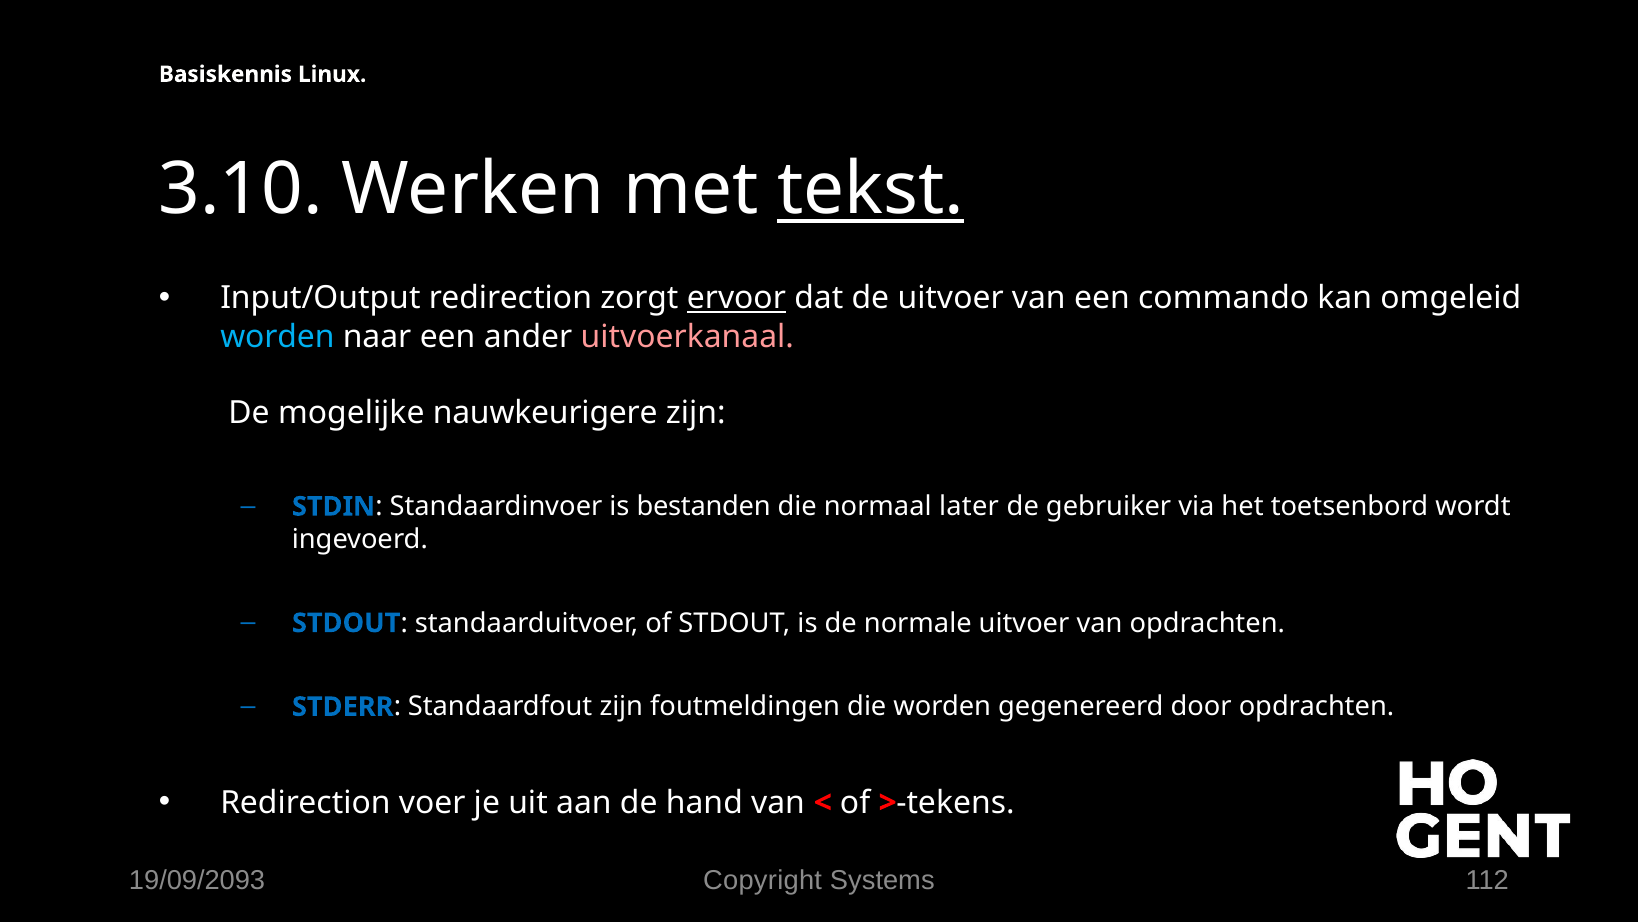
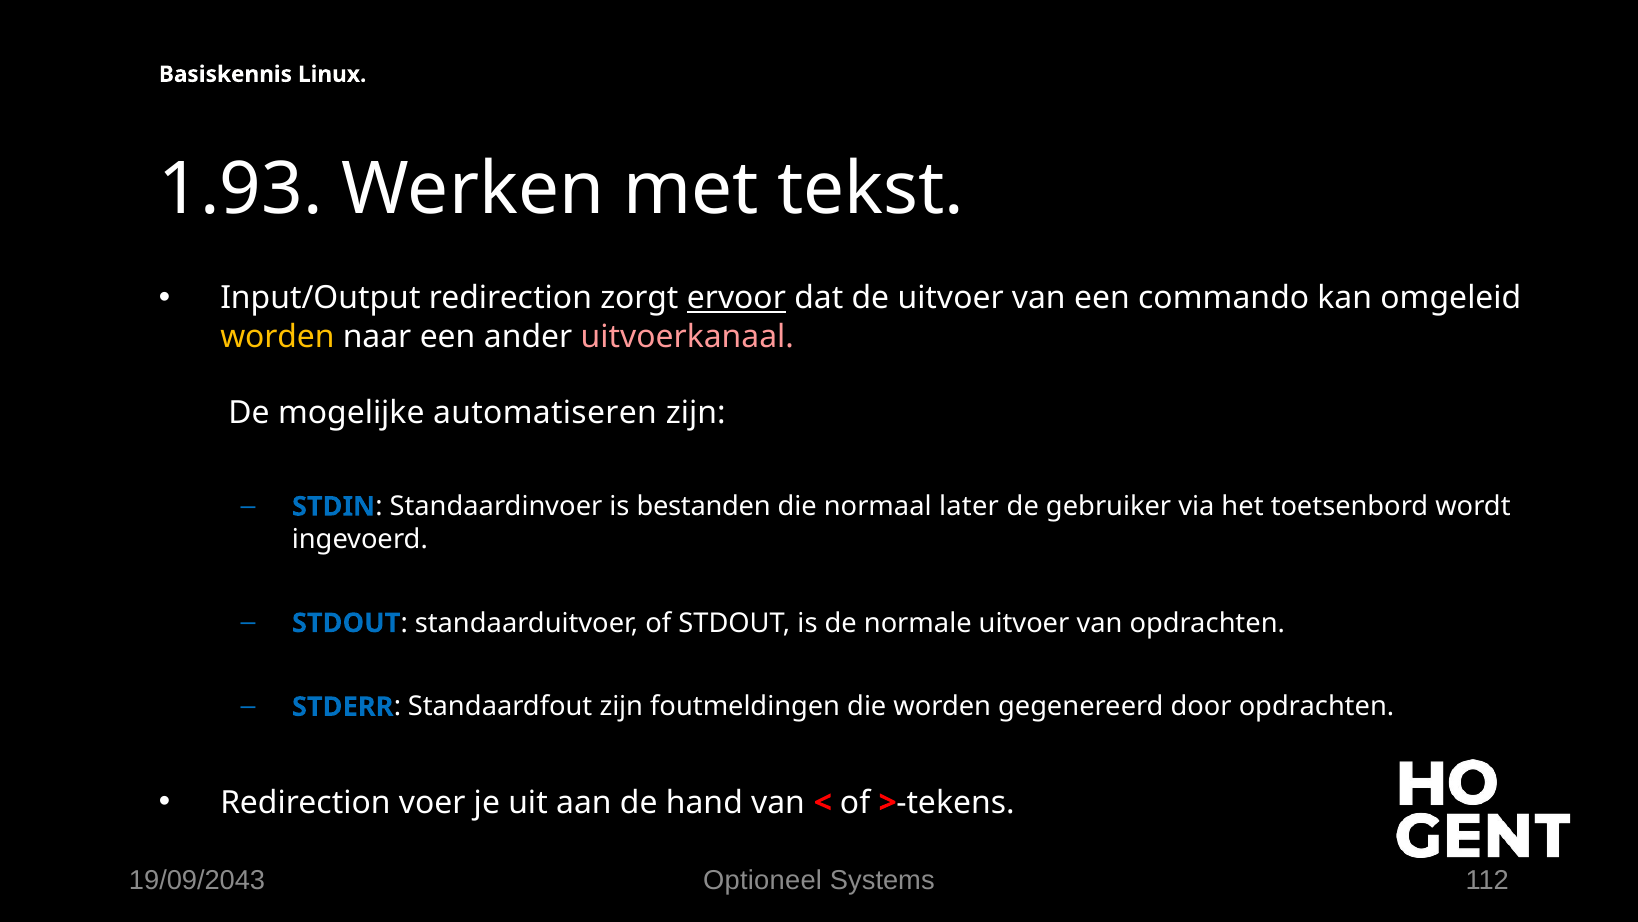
3.10: 3.10 -> 1.93
tekst underline: present -> none
worden at (277, 336) colour: light blue -> yellow
nauwkeurigere: nauwkeurigere -> automatiseren
19/09/2093: 19/09/2093 -> 19/09/2043
Copyright: Copyright -> Optioneel
